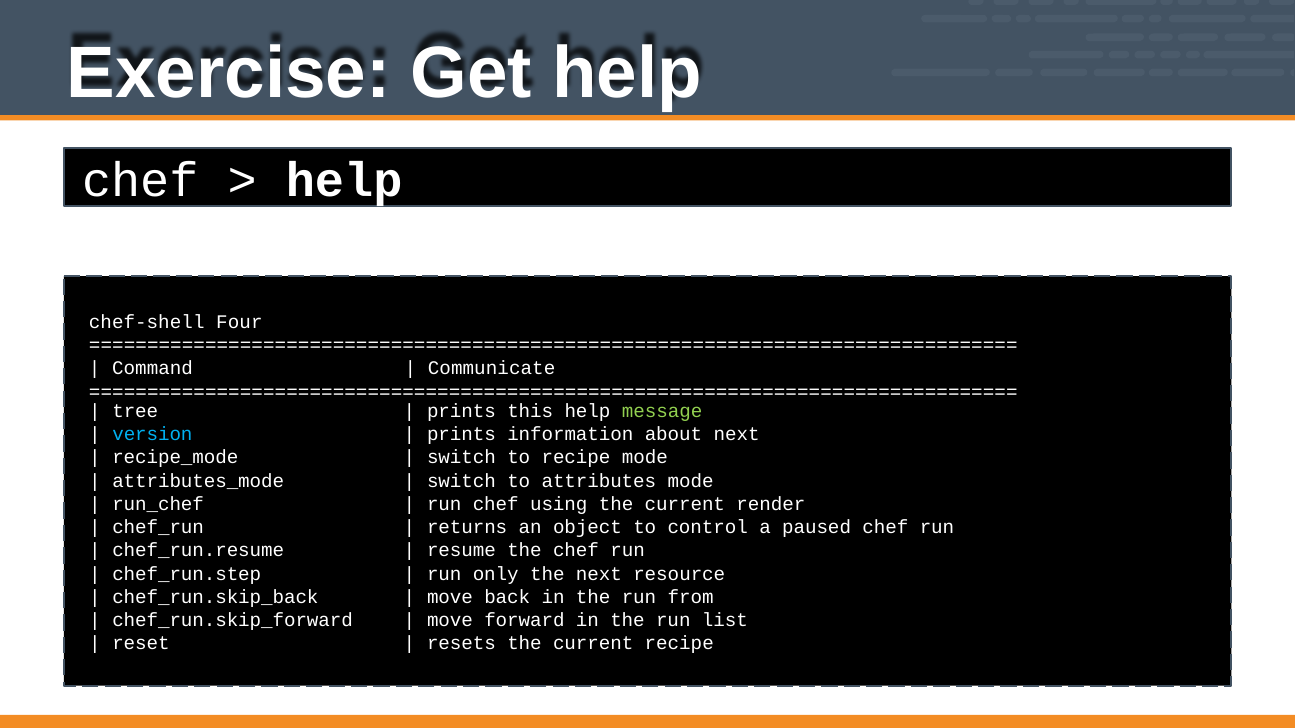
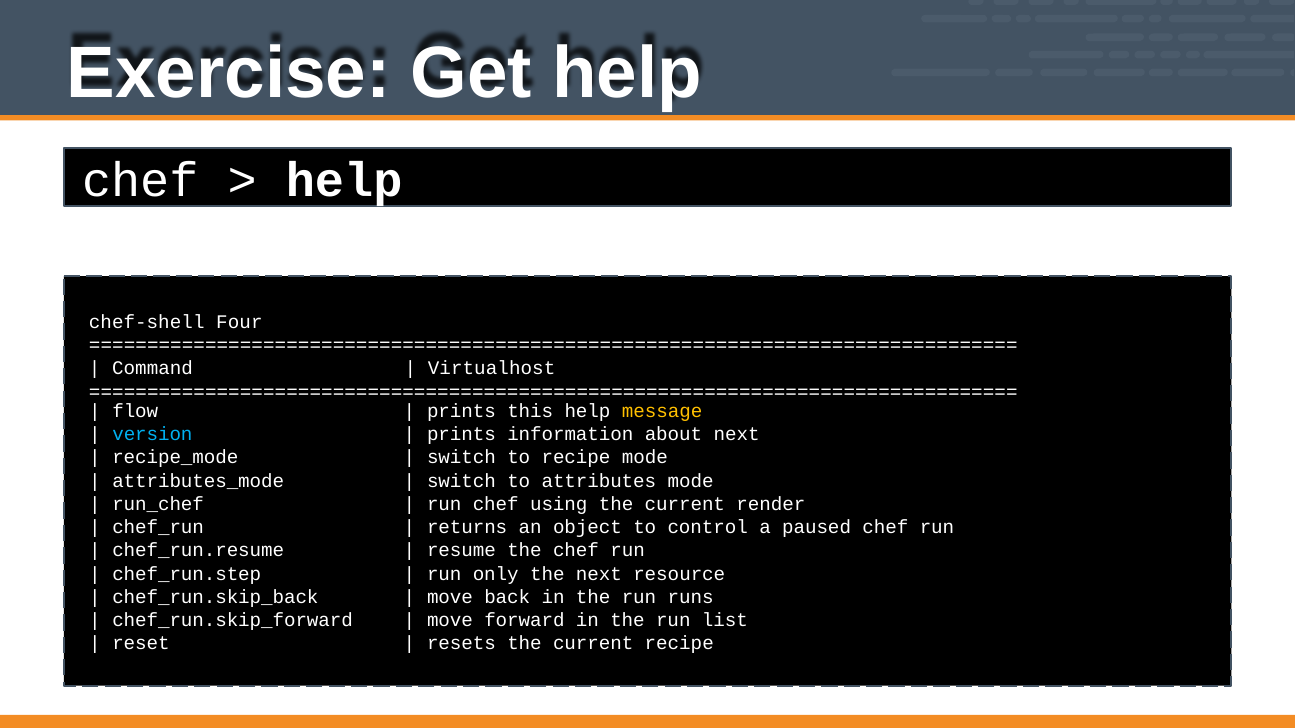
Communicate: Communicate -> Virtualhost
tree: tree -> flow
message colour: light green -> yellow
from: from -> runs
